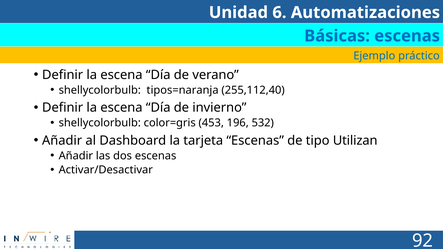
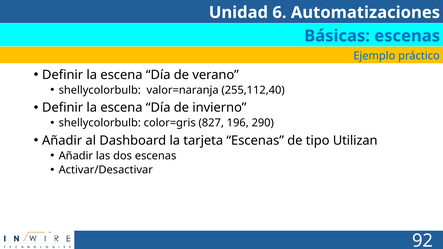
tipos=naranja: tipos=naranja -> valor=naranja
453: 453 -> 827
532: 532 -> 290
